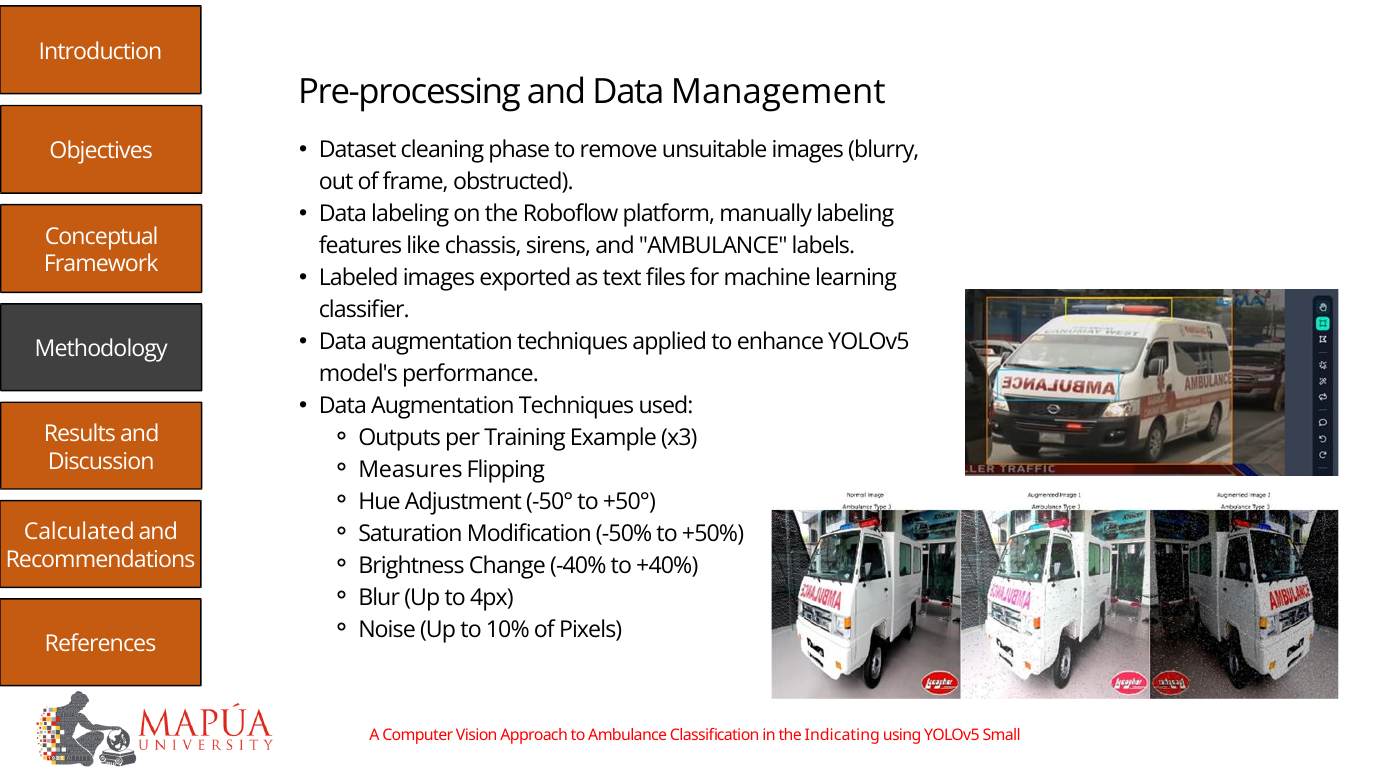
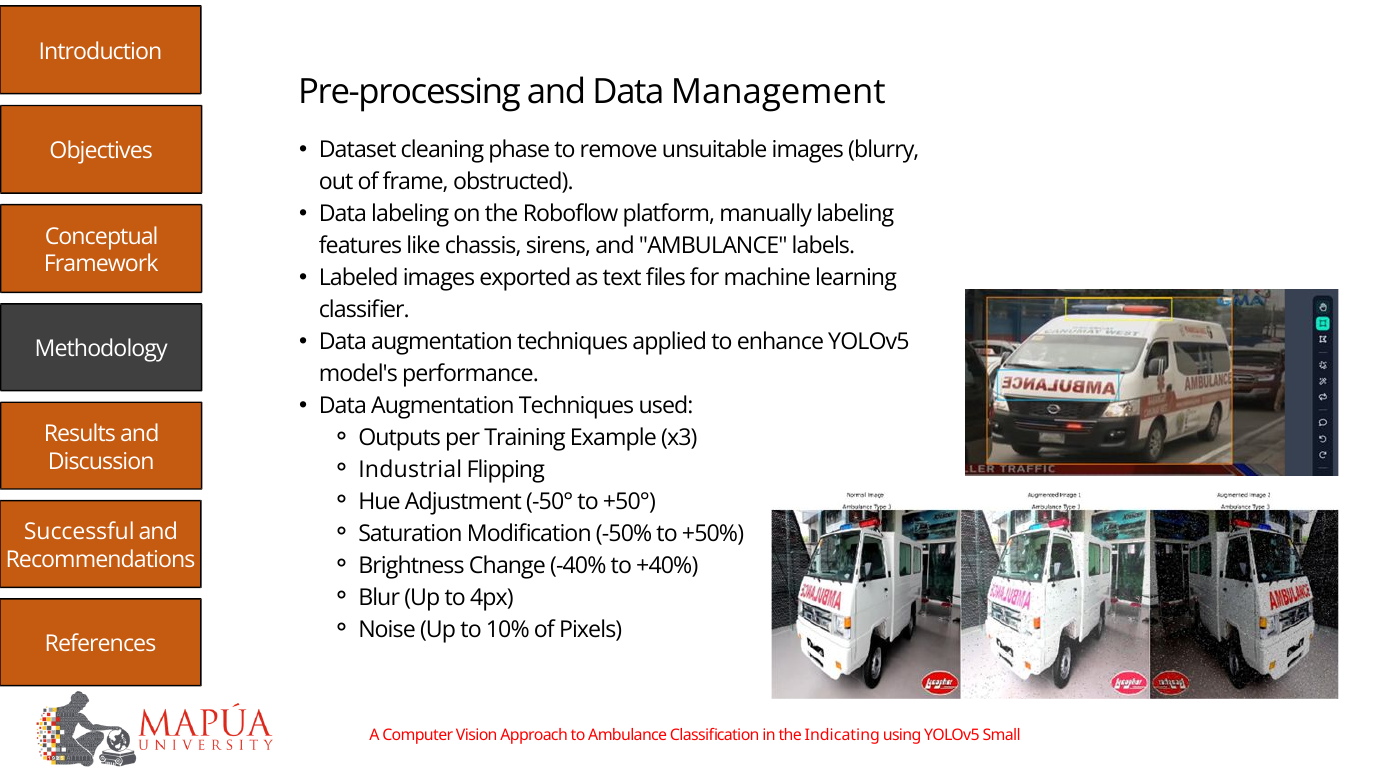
Measures: Measures -> Industrial
Calculated: Calculated -> Successful
